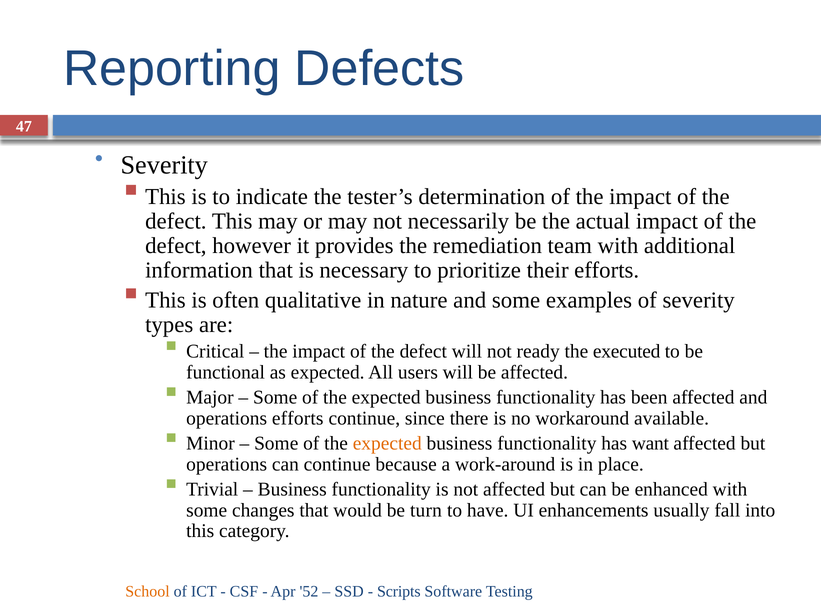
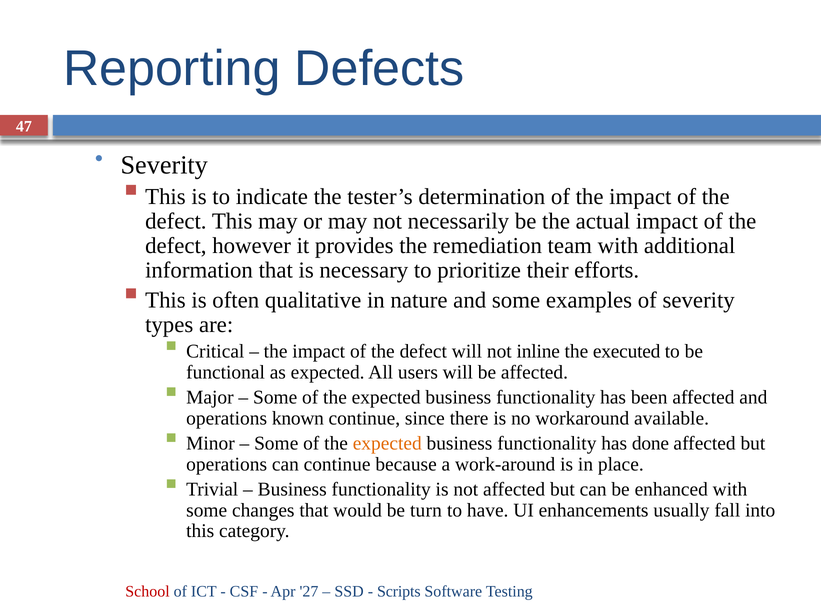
ready: ready -> inline
operations efforts: efforts -> known
want: want -> done
School colour: orange -> red
52: 52 -> 27
